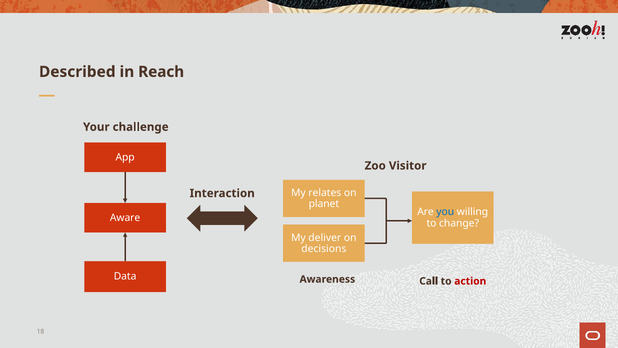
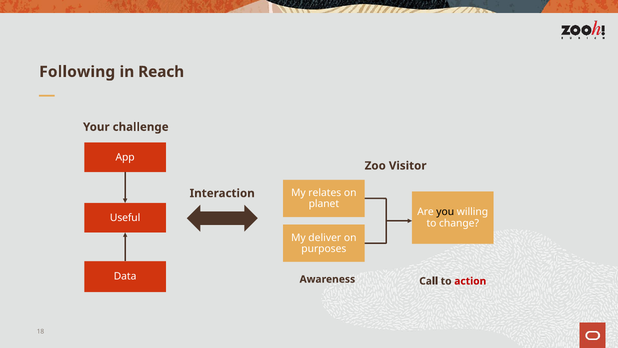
Described: Described -> Following
you colour: blue -> black
Aware: Aware -> Useful
decisions: decisions -> purposes
